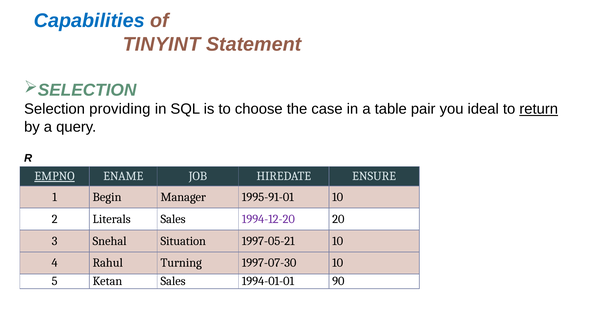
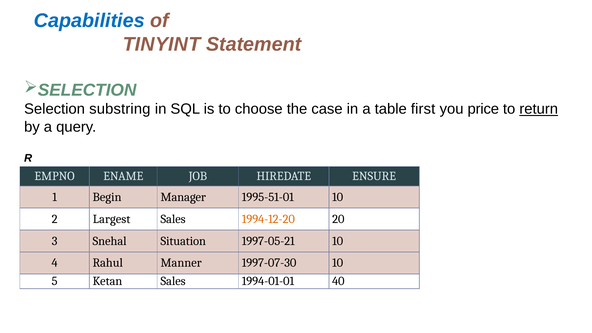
providing: providing -> substring
pair: pair -> first
ideal: ideal -> price
EMPNO underline: present -> none
1995-91-01: 1995-91-01 -> 1995-51-01
Literals: Literals -> Largest
1994-12-20 colour: purple -> orange
Turning: Turning -> Manner
90: 90 -> 40
